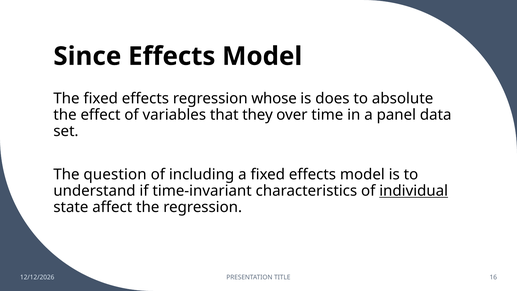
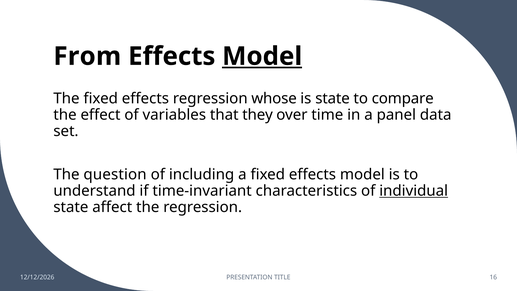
Since: Since -> From
Model at (262, 56) underline: none -> present
is does: does -> state
absolute: absolute -> compare
